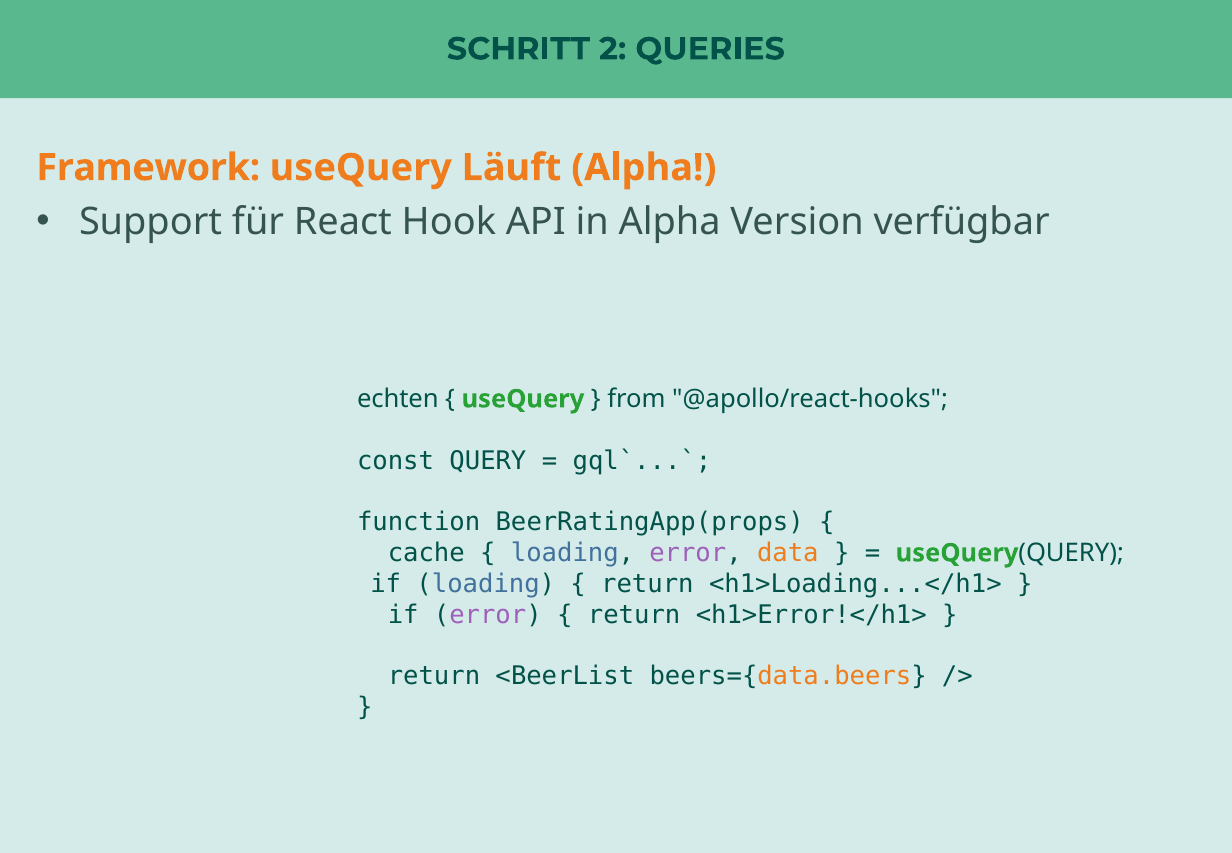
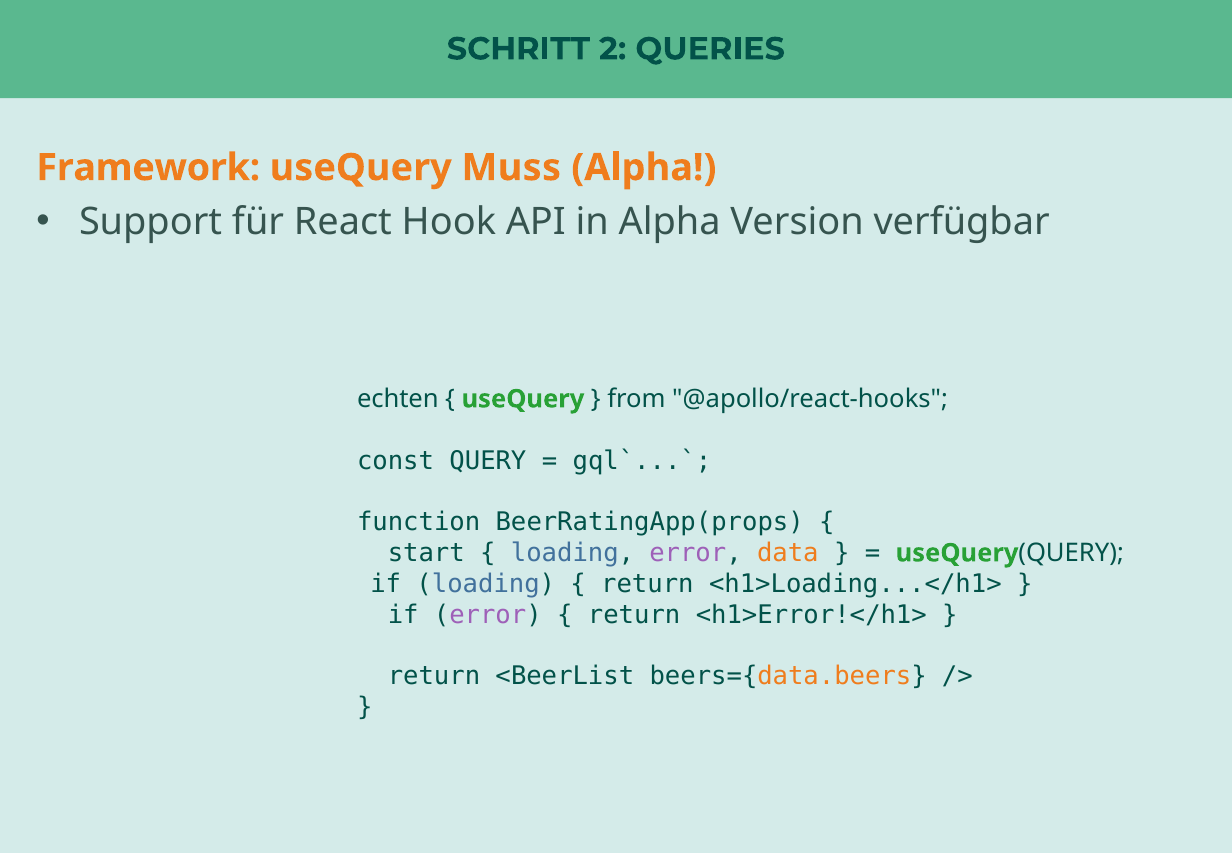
Läuft: Läuft -> Muss
cache: cache -> start
